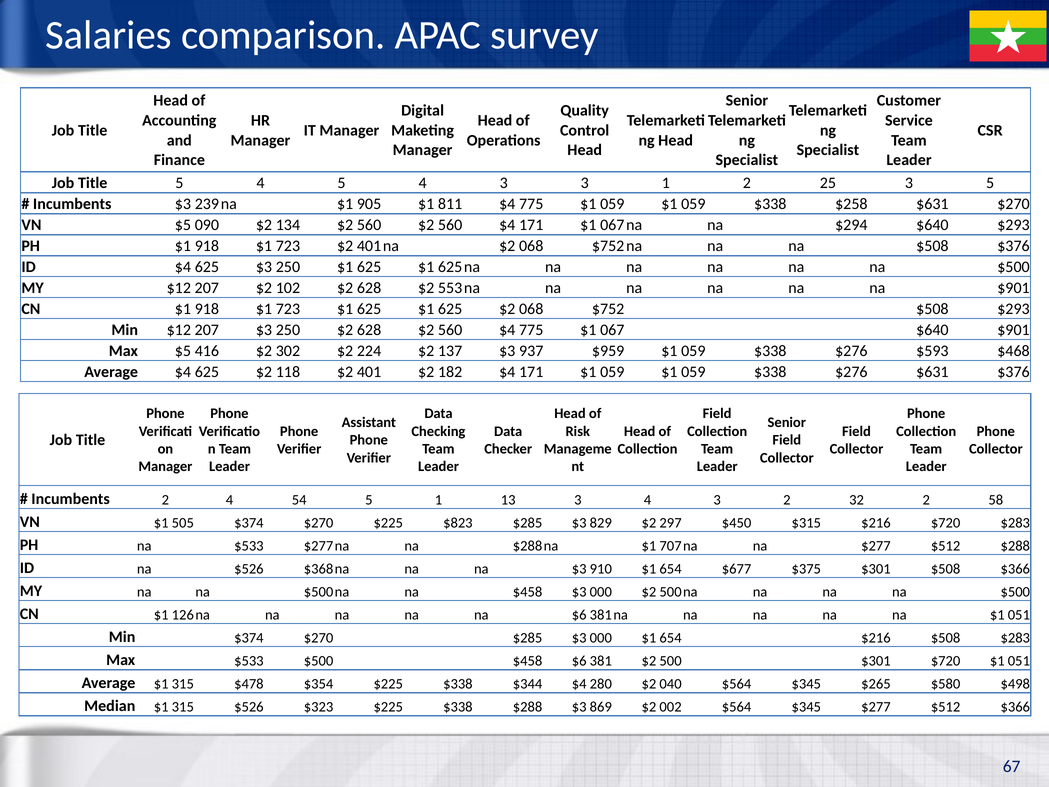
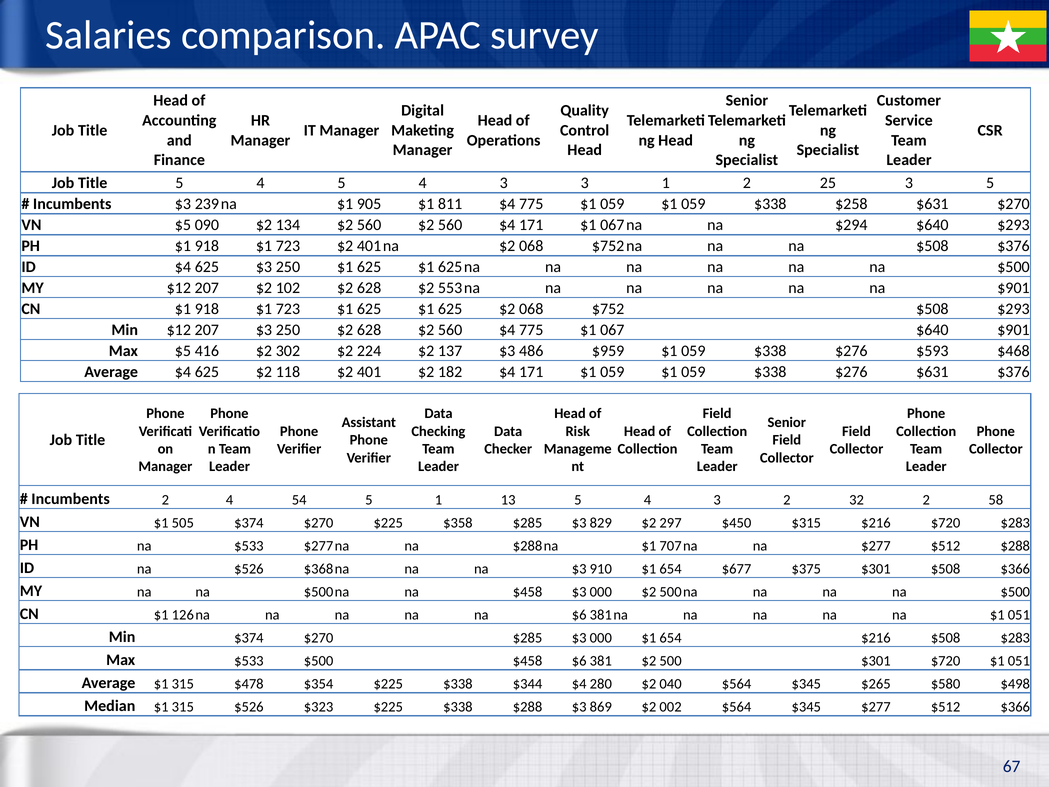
937: 937 -> 486
13 3: 3 -> 5
$823: $823 -> $358
